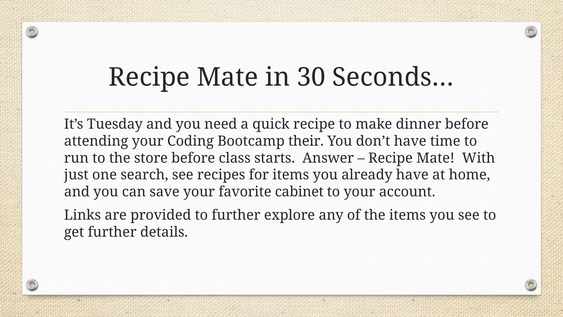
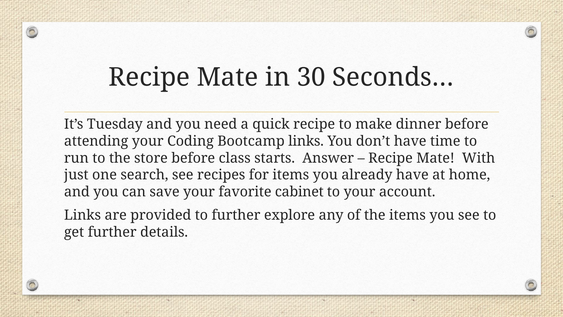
Bootcamp their: their -> links
